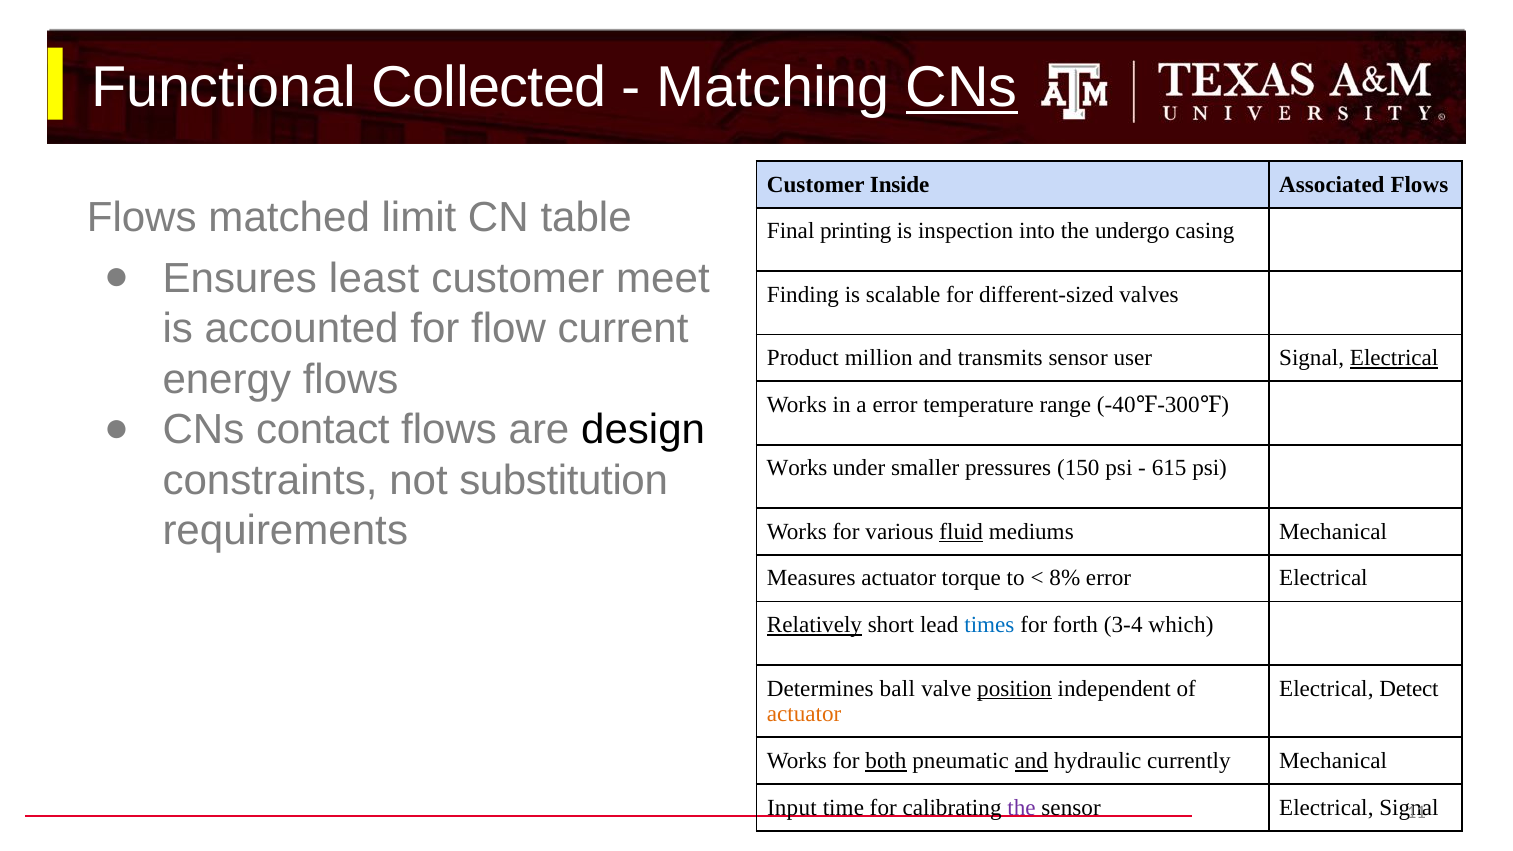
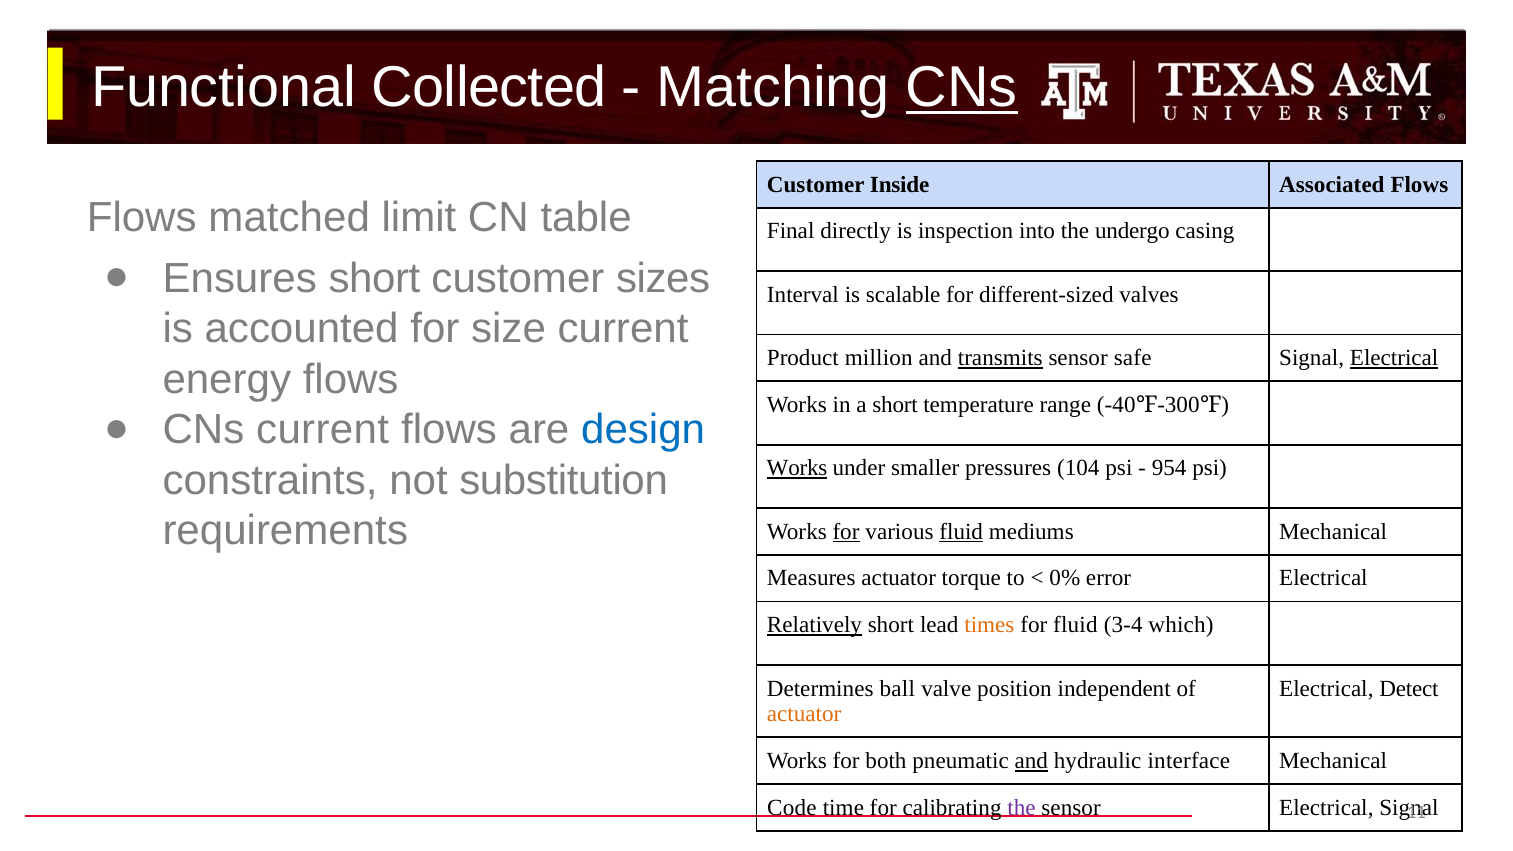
printing: printing -> directly
Ensures least: least -> short
meet: meet -> sizes
Finding: Finding -> Interval
flow: flow -> size
transmits underline: none -> present
user: user -> safe
a error: error -> short
CNs contact: contact -> current
design colour: black -> blue
Works at (797, 468) underline: none -> present
150: 150 -> 104
615: 615 -> 954
for at (846, 532) underline: none -> present
8%: 8% -> 0%
times colour: blue -> orange
for forth: forth -> fluid
position underline: present -> none
both underline: present -> none
currently: currently -> interface
Input: Input -> Code
